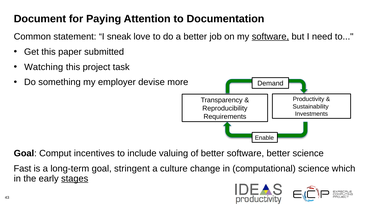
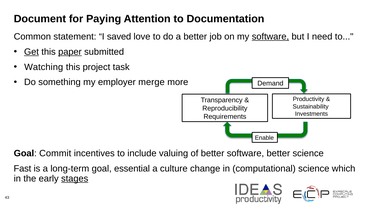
sneak: sneak -> saved
Get underline: none -> present
paper underline: none -> present
devise: devise -> merge
Comput: Comput -> Commit
stringent: stringent -> essential
